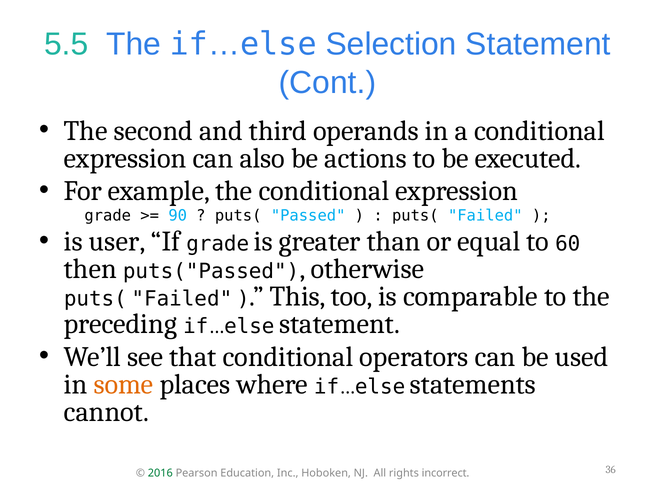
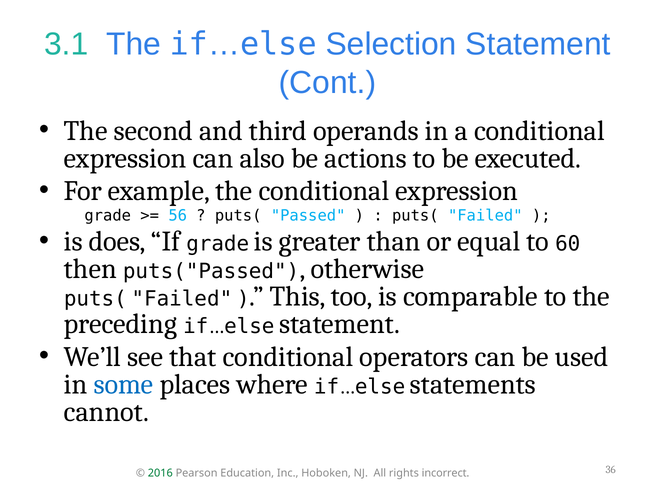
5.5: 5.5 -> 3.1
90: 90 -> 56
user: user -> does
some colour: orange -> blue
